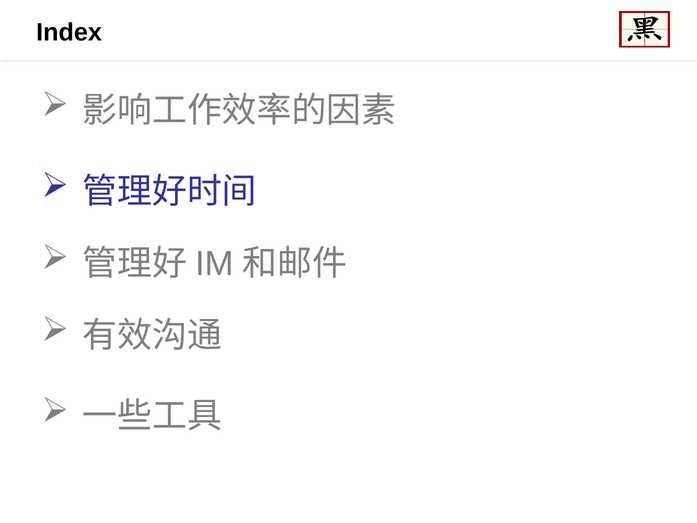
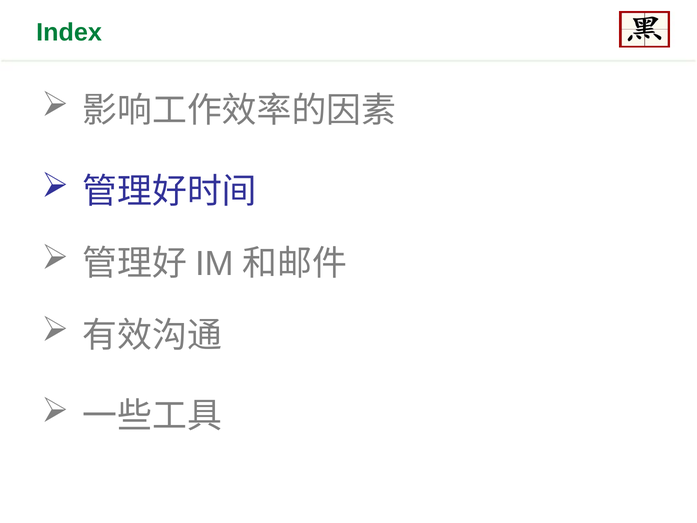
Index colour: black -> green
